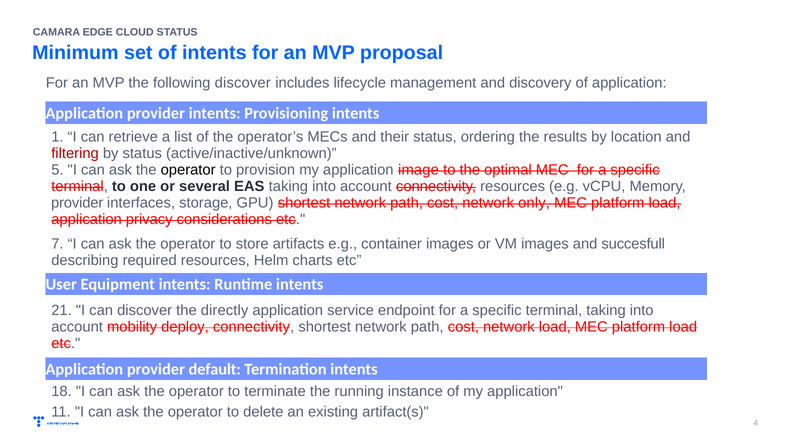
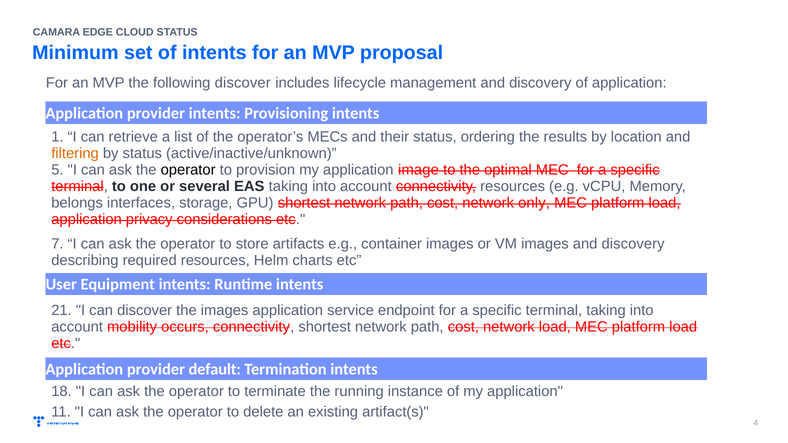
filtering colour: red -> orange
provider at (77, 203): provider -> belongs
images and succesfull: succesfull -> discovery
the directly: directly -> images
deploy: deploy -> occurs
